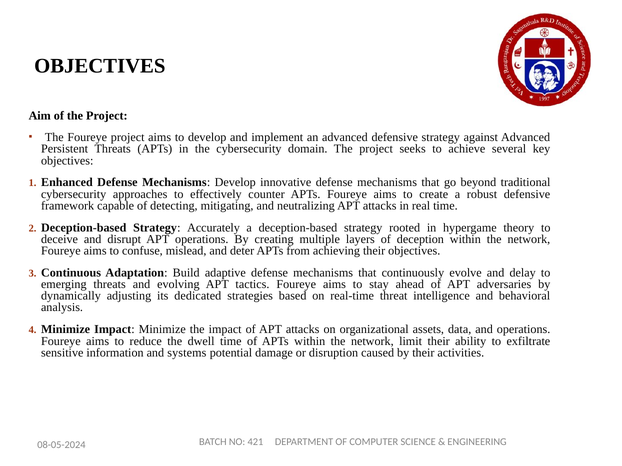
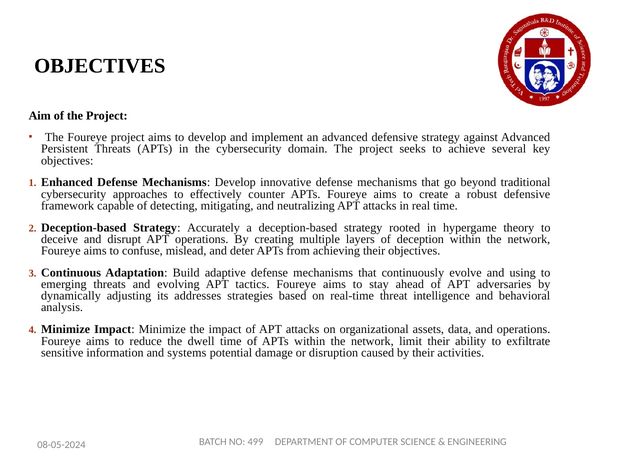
delay: delay -> using
dedicated: dedicated -> addresses
421: 421 -> 499
